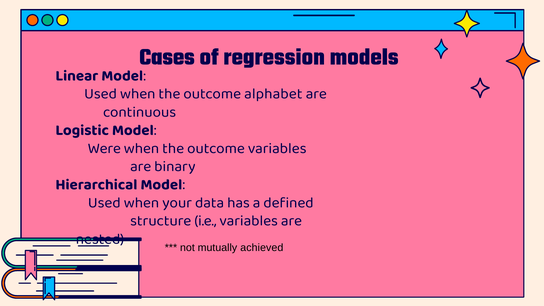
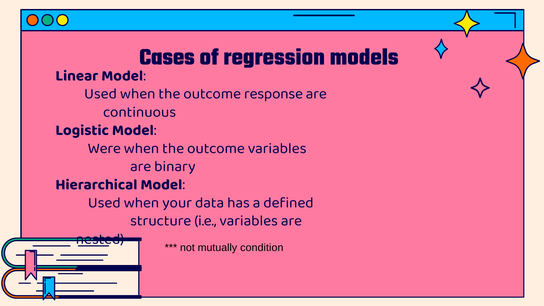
alphabet: alphabet -> response
achieved: achieved -> condition
